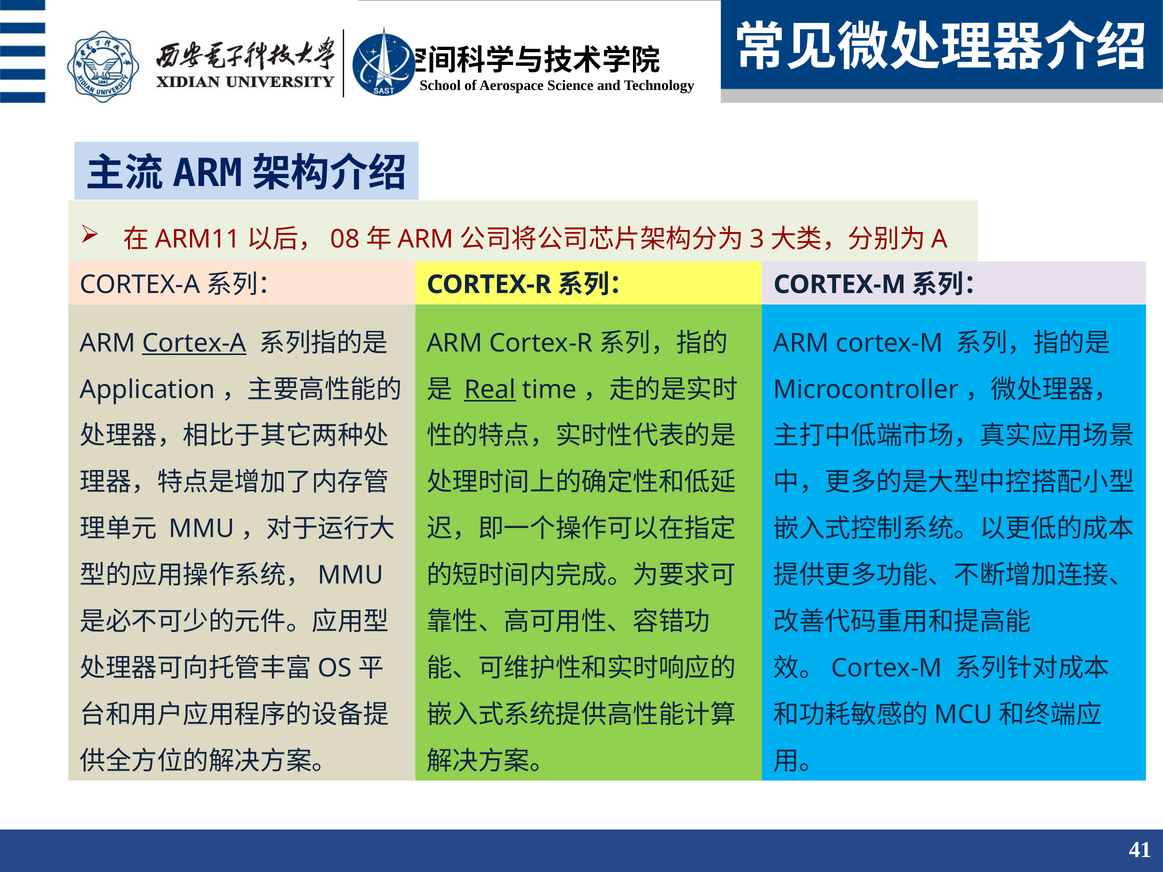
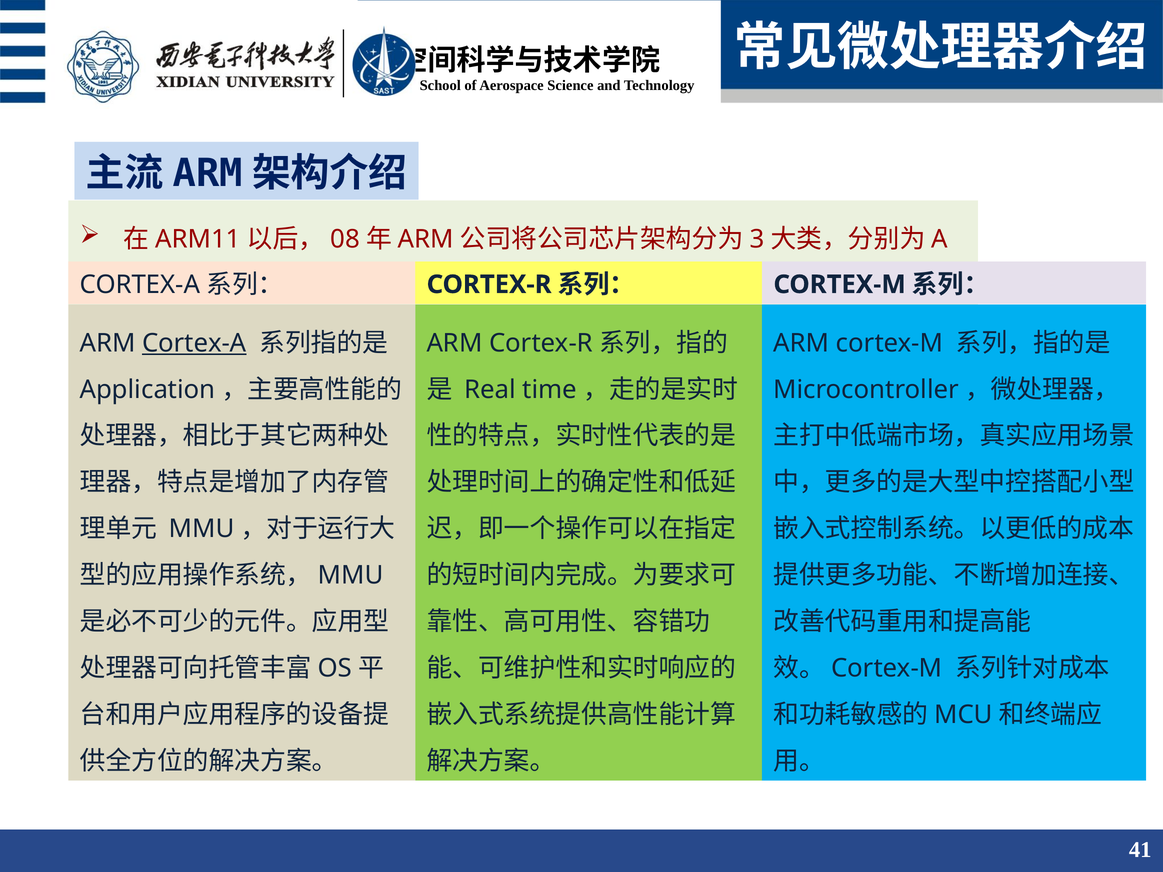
Real underline: present -> none
